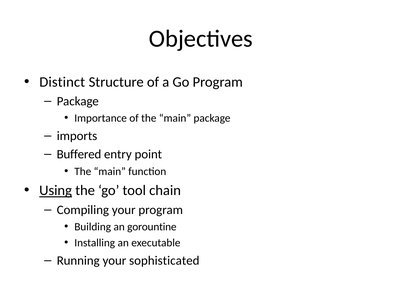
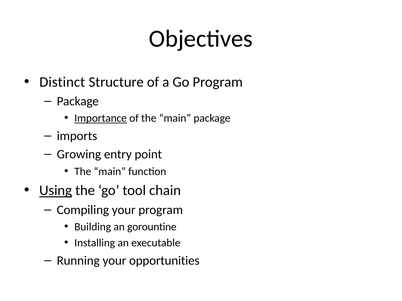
Importance underline: none -> present
Buffered: Buffered -> Growing
sophisticated: sophisticated -> opportunities
